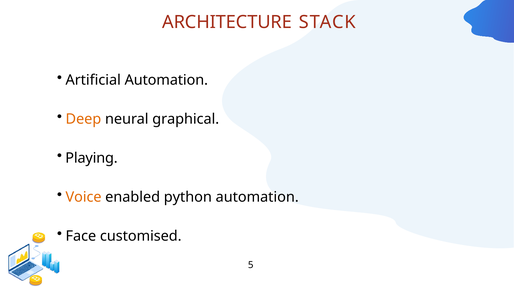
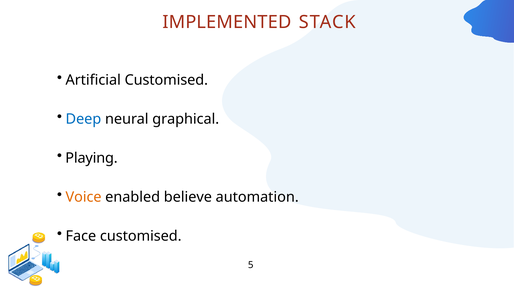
ARCHITECTURE: ARCHITECTURE -> IMPLEMENTED
Artificial Automation: Automation -> Customised
Deep colour: orange -> blue
python: python -> believe
